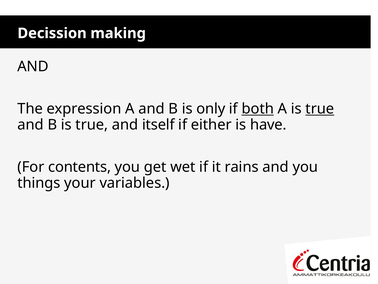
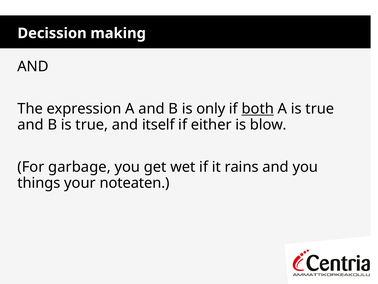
true at (320, 109) underline: present -> none
have: have -> blow
contents: contents -> garbage
variables: variables -> noteaten
